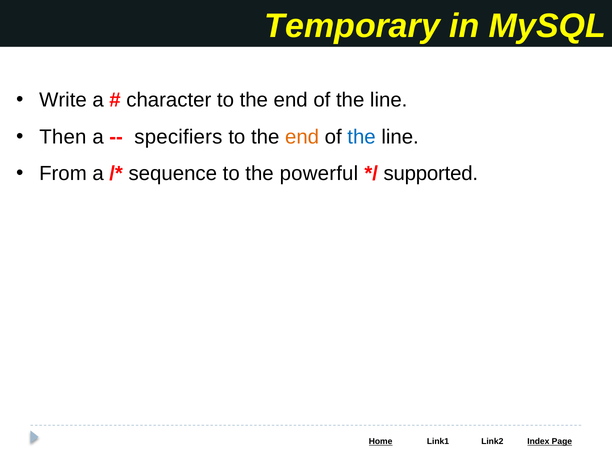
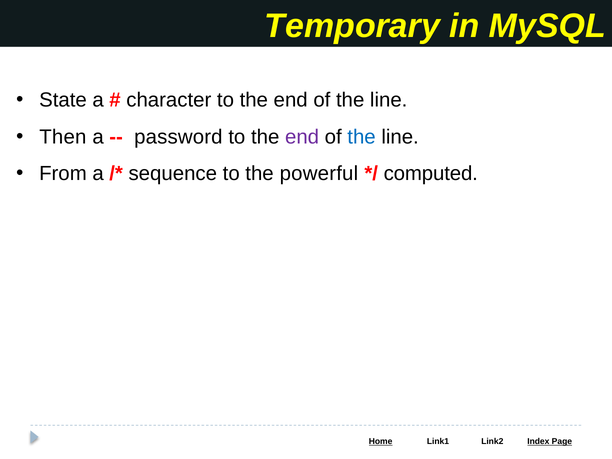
Write: Write -> State
specifiers: specifiers -> password
end at (302, 137) colour: orange -> purple
supported: supported -> computed
